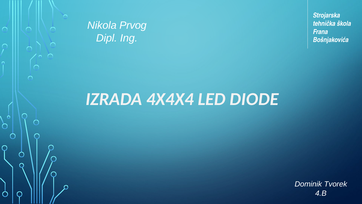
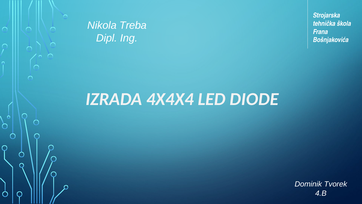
Prvog: Prvog -> Treba
